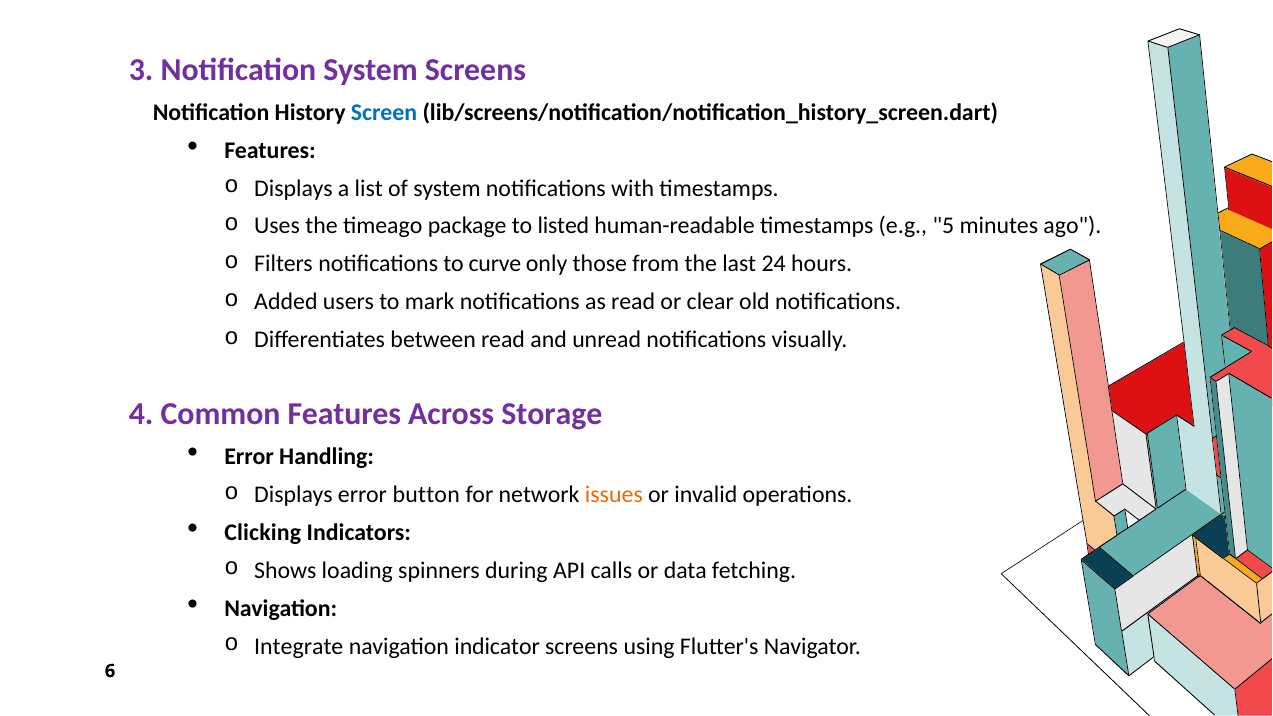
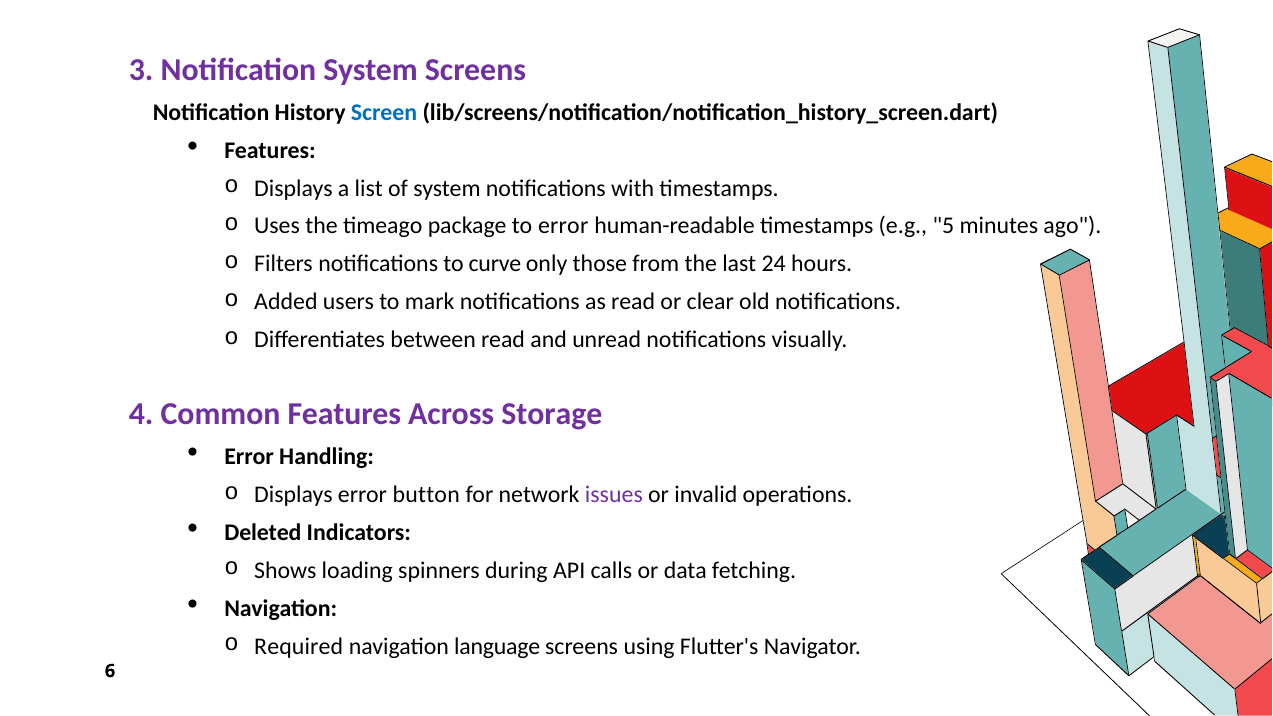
to listed: listed -> error
issues colour: orange -> purple
Clicking: Clicking -> Deleted
Integrate: Integrate -> Required
indicator: indicator -> language
